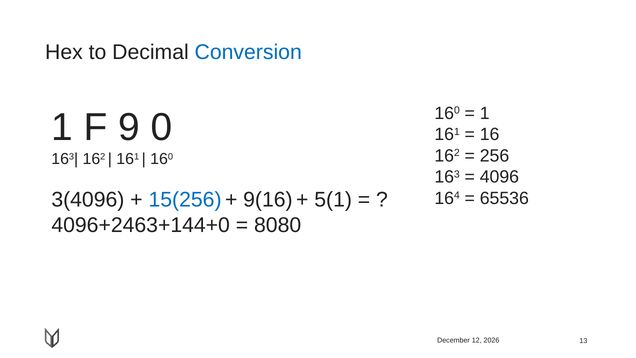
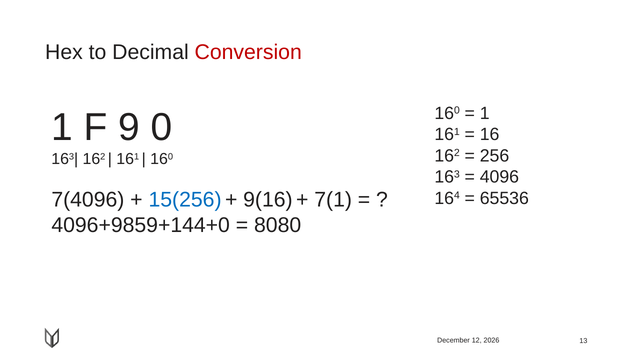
Conversion colour: blue -> red
3(4096: 3(4096 -> 7(4096
5(1: 5(1 -> 7(1
4096+2463+144+0: 4096+2463+144+0 -> 4096+9859+144+0
